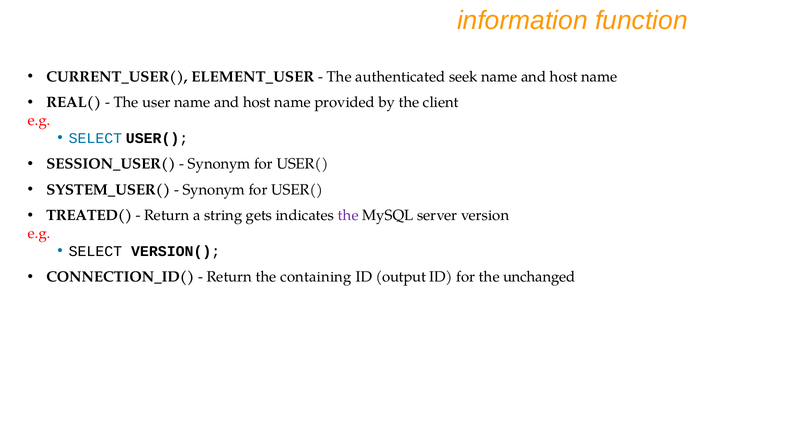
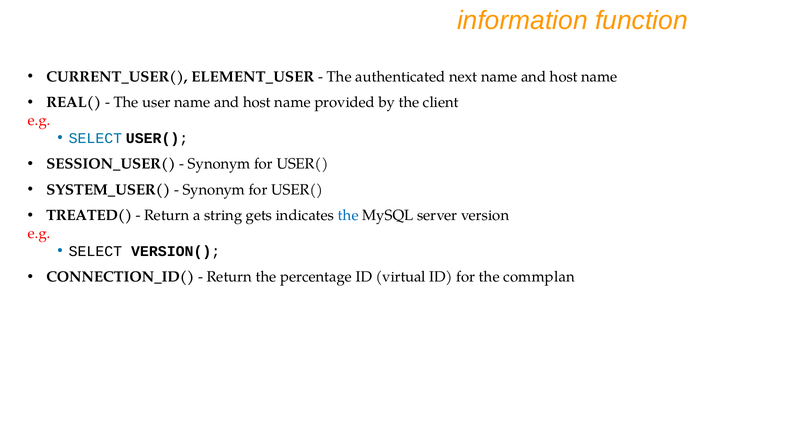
seek: seek -> next
the at (348, 215) colour: purple -> blue
containing: containing -> percentage
output: output -> virtual
unchanged: unchanged -> commplan
